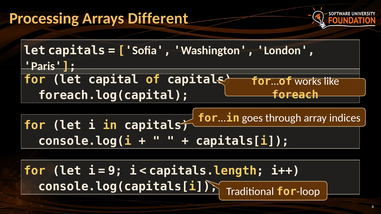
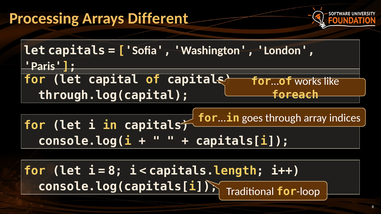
foreach.log(capital: foreach.log(capital -> through.log(capital
9 at (115, 171): 9 -> 8
